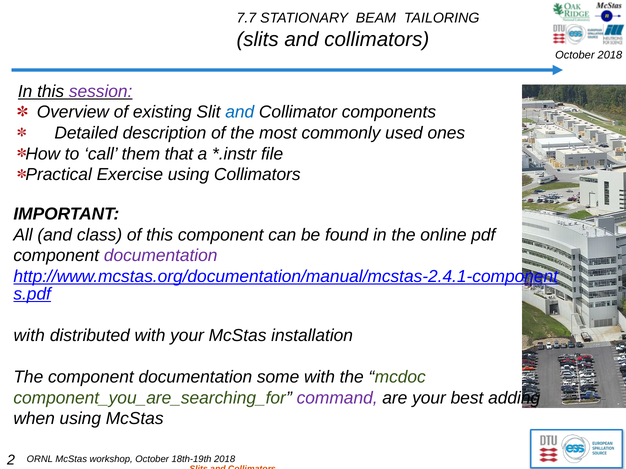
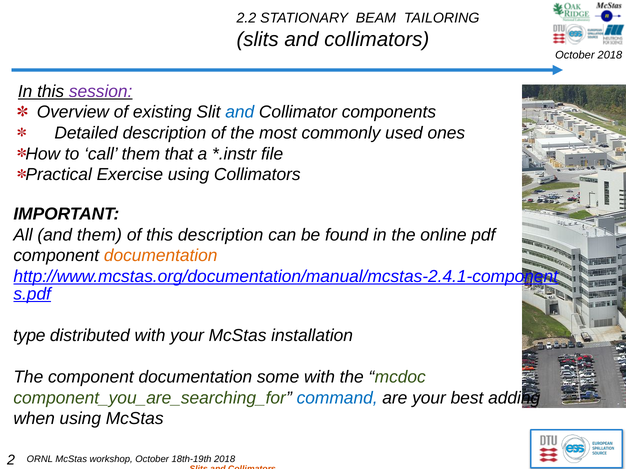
7.7: 7.7 -> 2.2
and class: class -> them
this component: component -> description
documentation at (161, 256) colour: purple -> orange
with at (29, 336): with -> type
command colour: purple -> blue
